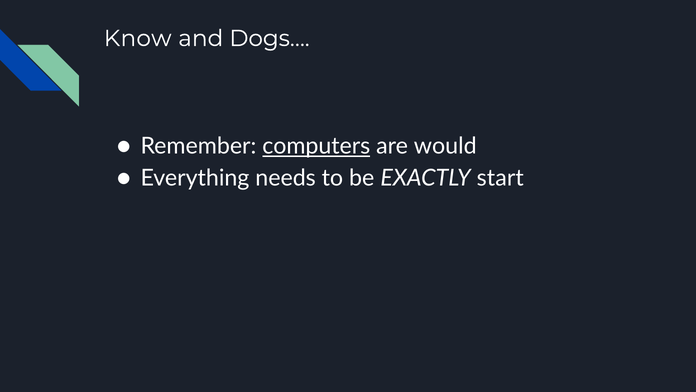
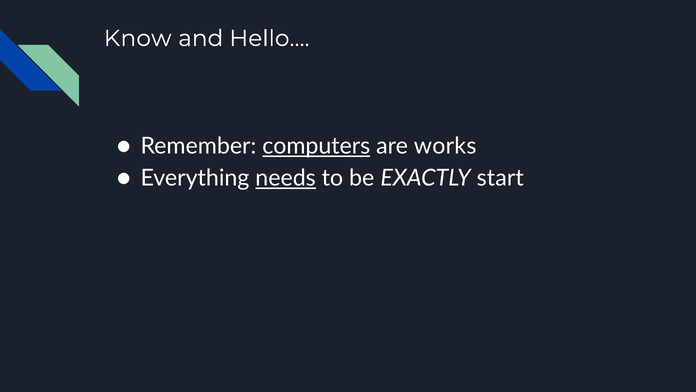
Dogs…: Dogs… -> Hello…
would: would -> works
needs underline: none -> present
